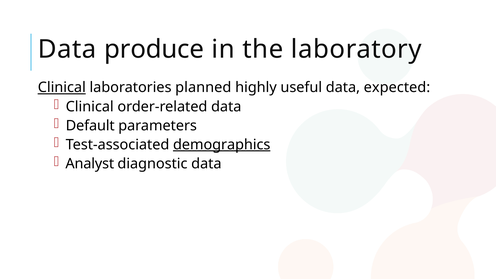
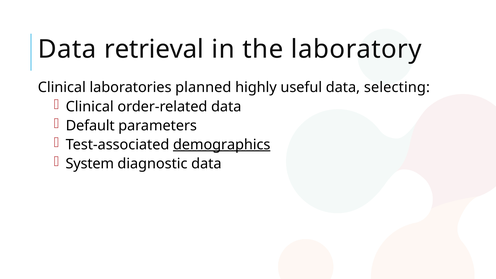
produce: produce -> retrieval
Clinical at (62, 88) underline: present -> none
expected: expected -> selecting
Analyst: Analyst -> System
